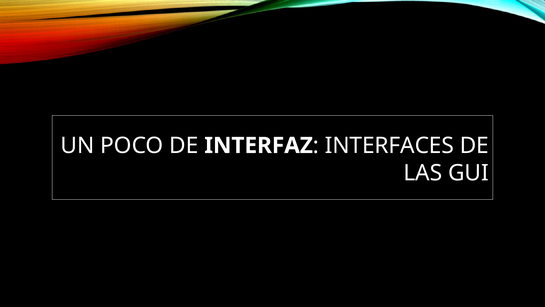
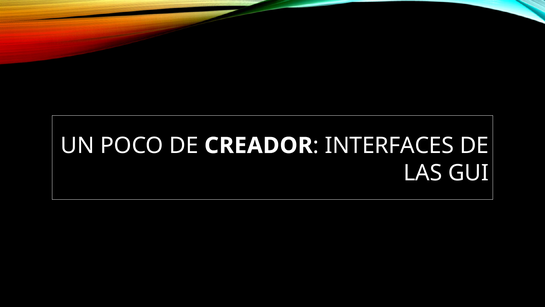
INTERFAZ: INTERFAZ -> CREADOR
